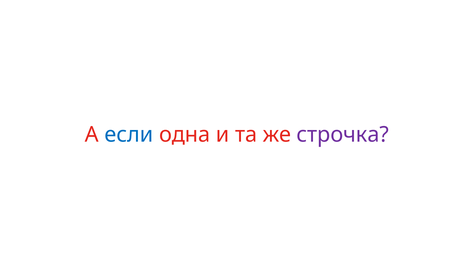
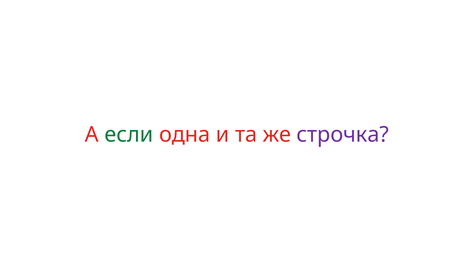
если colour: blue -> green
